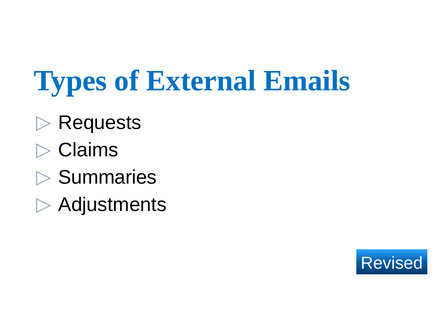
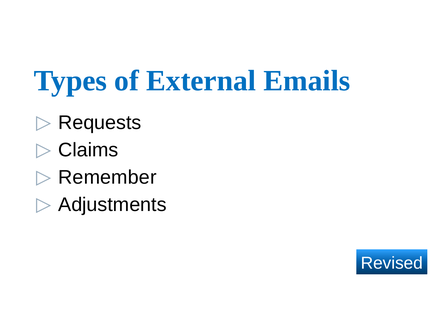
Summaries: Summaries -> Remember
